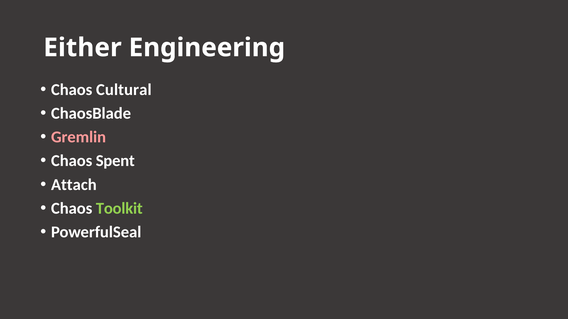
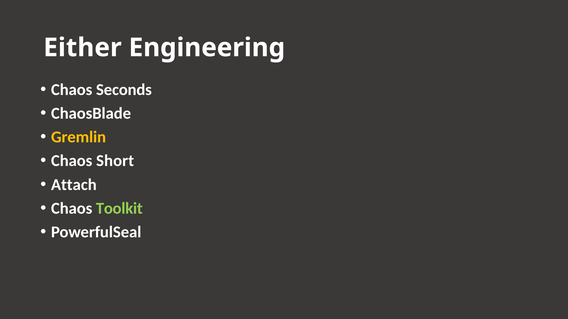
Cultural: Cultural -> Seconds
Gremlin colour: pink -> yellow
Spent: Spent -> Short
